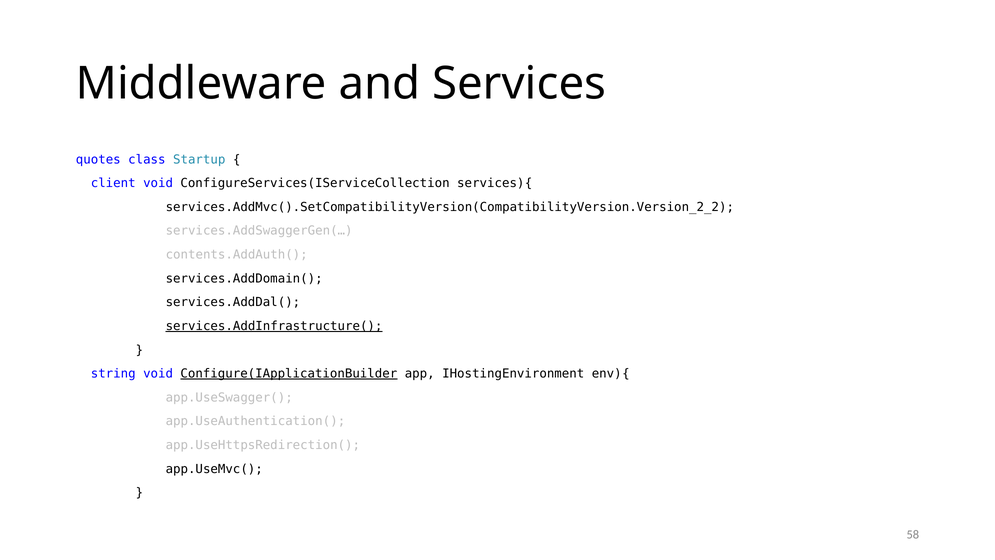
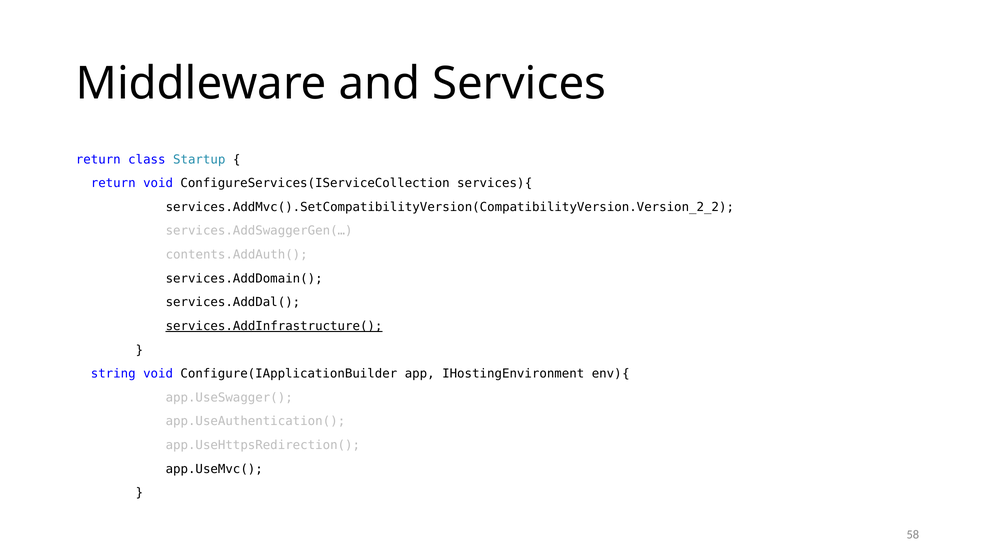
quotes at (98, 159): quotes -> return
client at (113, 183): client -> return
Configure(IApplicationBuilder underline: present -> none
